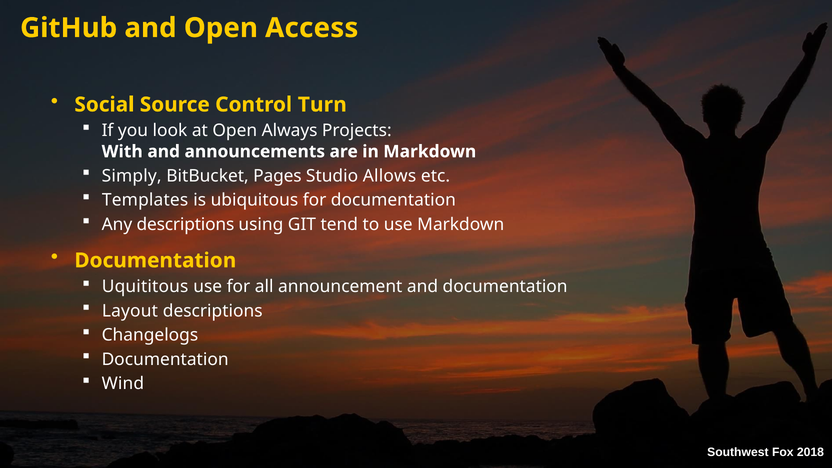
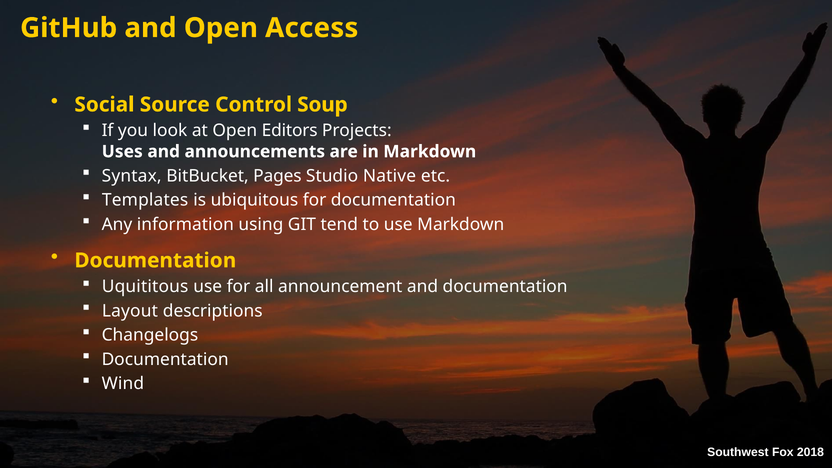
Turn: Turn -> Soup
Always: Always -> Editors
With: With -> Uses
Simply: Simply -> Syntax
Allows: Allows -> Native
Any descriptions: descriptions -> information
